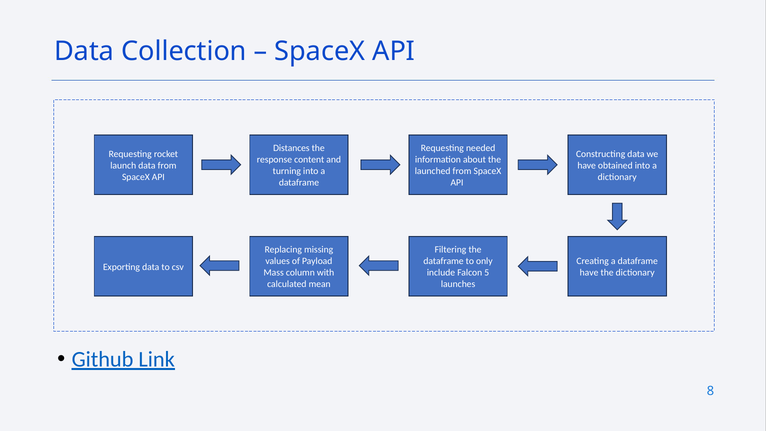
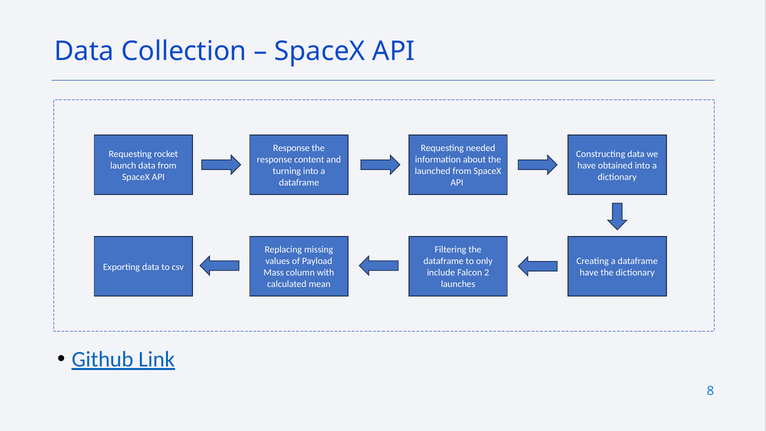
Distances at (291, 148): Distances -> Response
5: 5 -> 2
